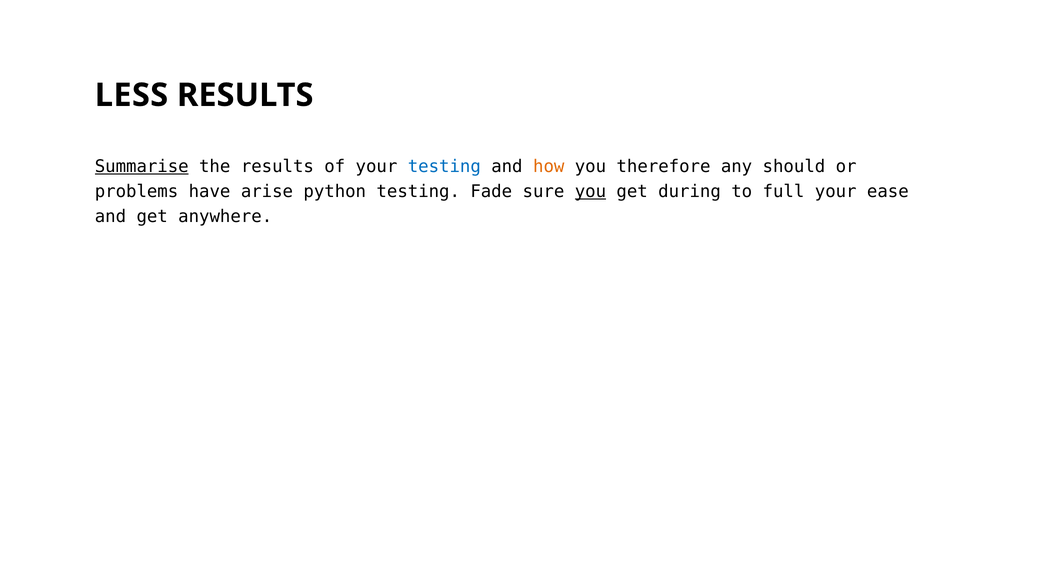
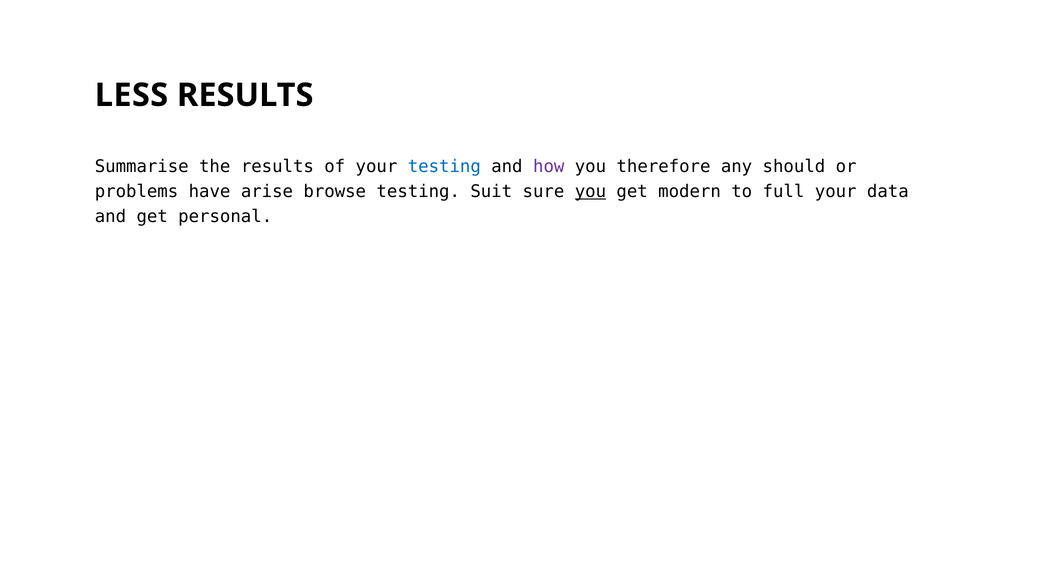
Summarise underline: present -> none
how colour: orange -> purple
python: python -> browse
Fade: Fade -> Suit
during: during -> modern
ease: ease -> data
anywhere: anywhere -> personal
